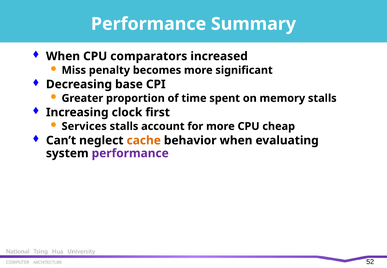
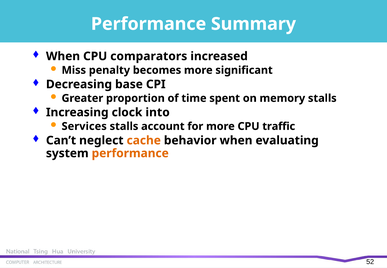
first: first -> into
cheap: cheap -> traffic
performance at (130, 153) colour: purple -> orange
